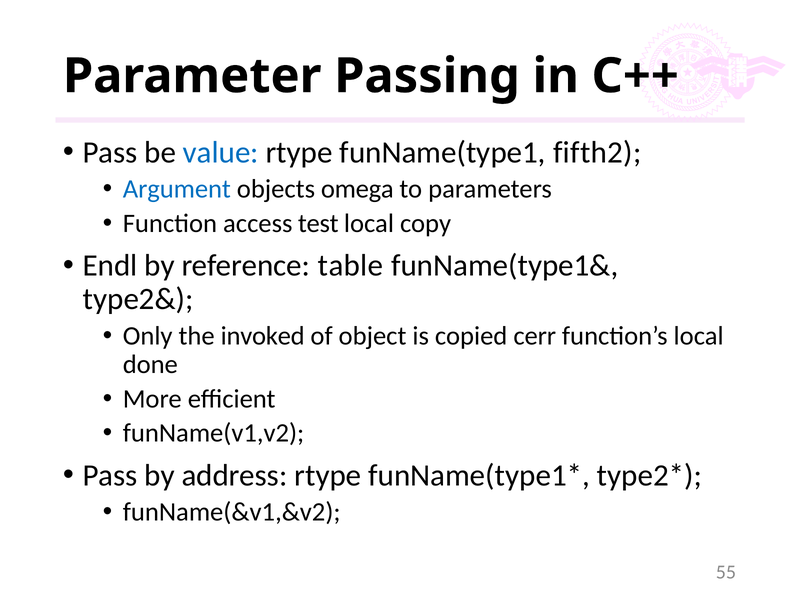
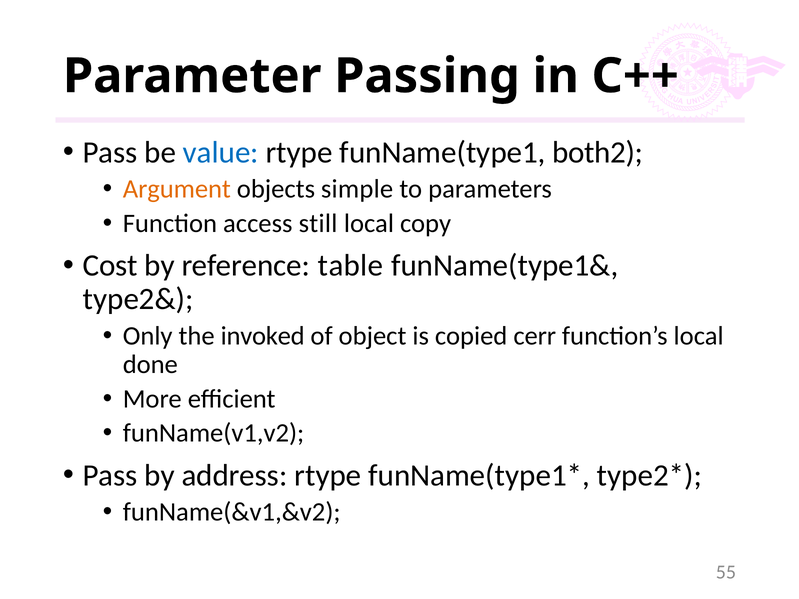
fifth2: fifth2 -> both2
Argument colour: blue -> orange
omega: omega -> simple
test: test -> still
Endl: Endl -> Cost
